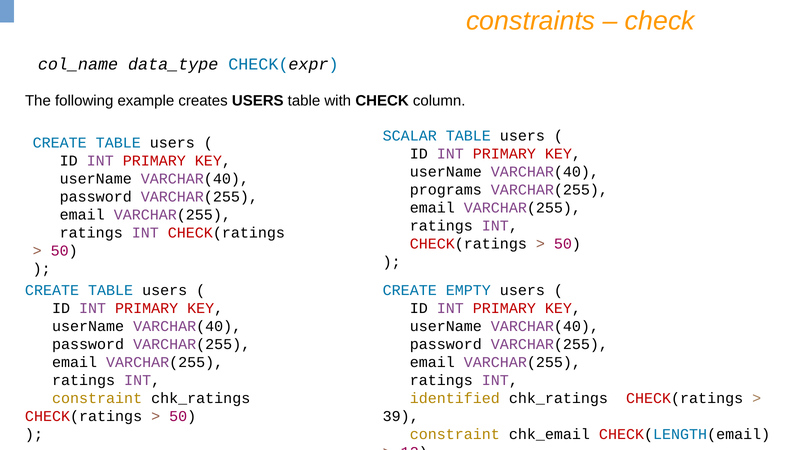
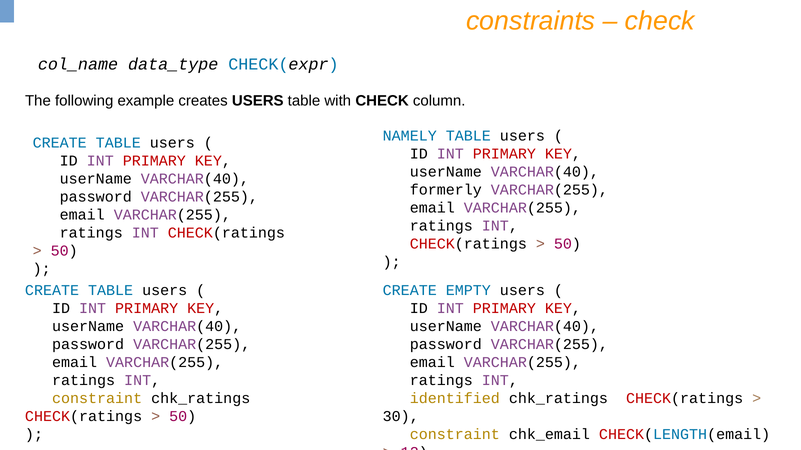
SCALAR: SCALAR -> NAMELY
programs: programs -> formerly
39: 39 -> 30
